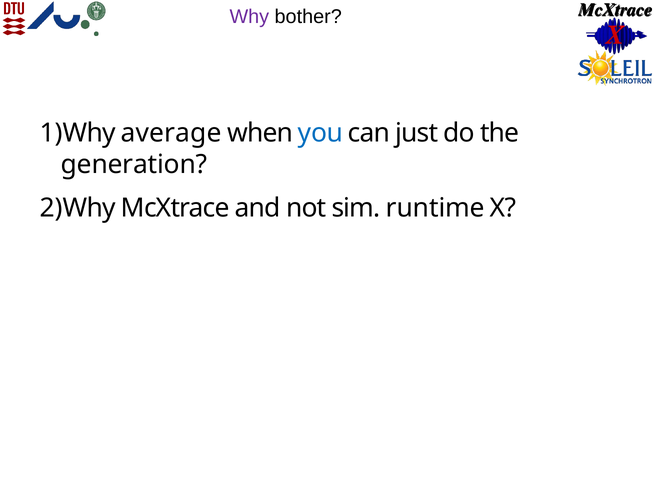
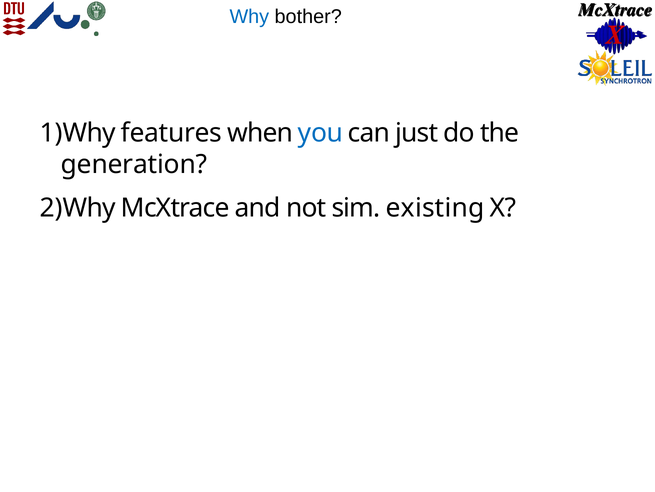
Why colour: purple -> blue
average: average -> features
runtime: runtime -> existing
